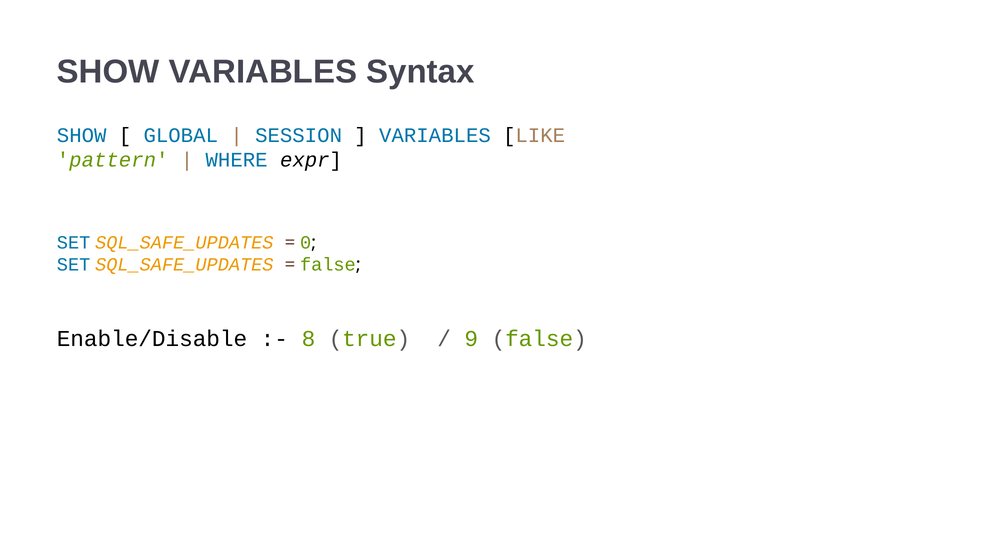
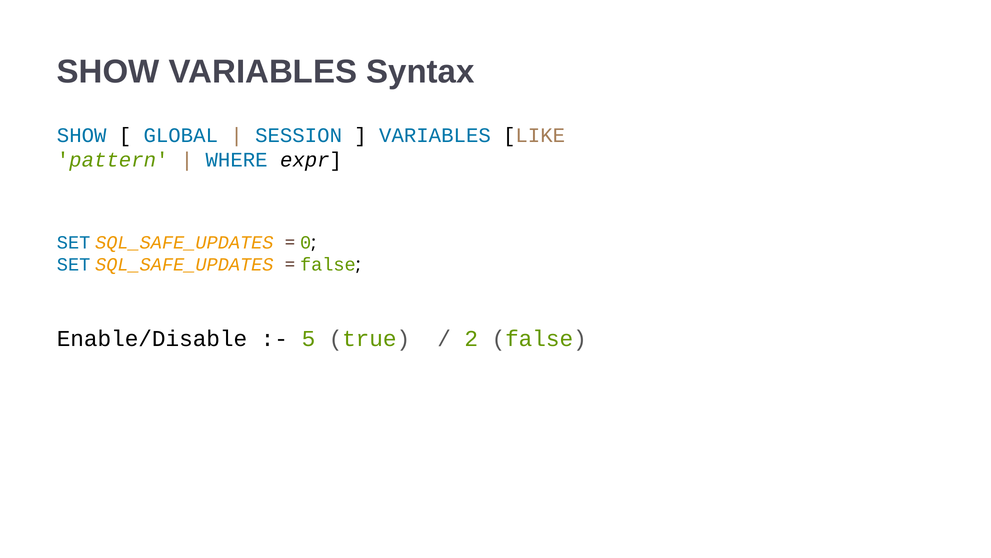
8: 8 -> 5
9: 9 -> 2
